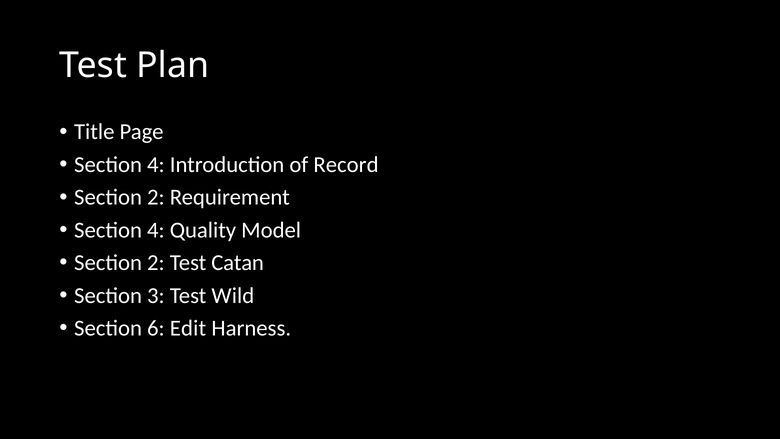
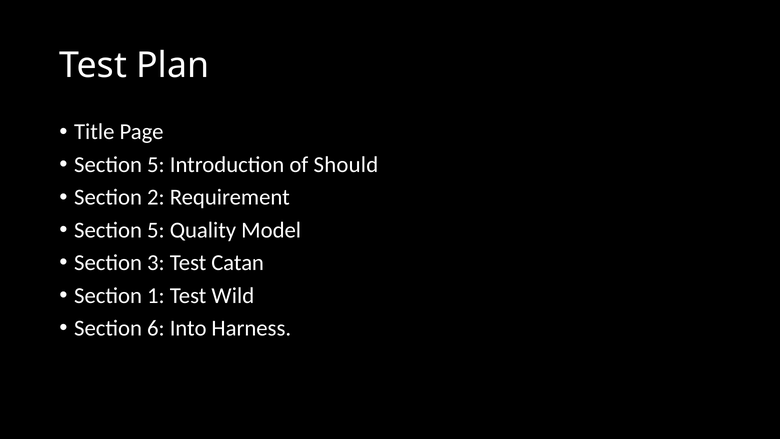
4 at (156, 165): 4 -> 5
Record: Record -> Should
4 at (156, 230): 4 -> 5
2 at (156, 263): 2 -> 3
3: 3 -> 1
Edit: Edit -> Into
